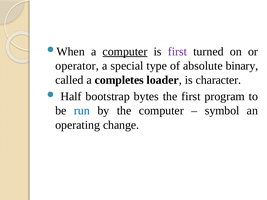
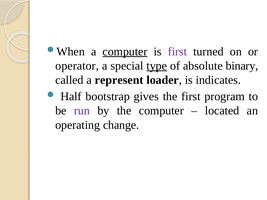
type underline: none -> present
completes: completes -> represent
character: character -> indicates
bytes: bytes -> gives
run colour: blue -> purple
symbol: symbol -> located
